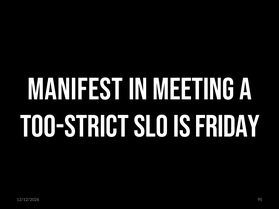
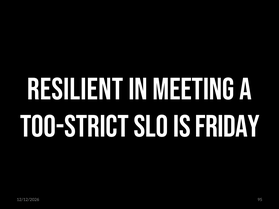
MANIFEST: MANIFEST -> RESILIENT
